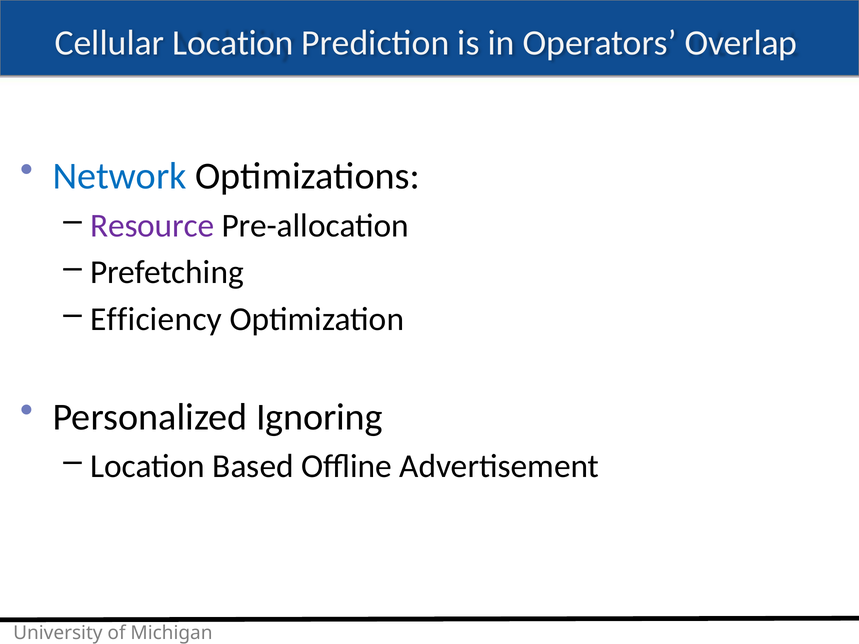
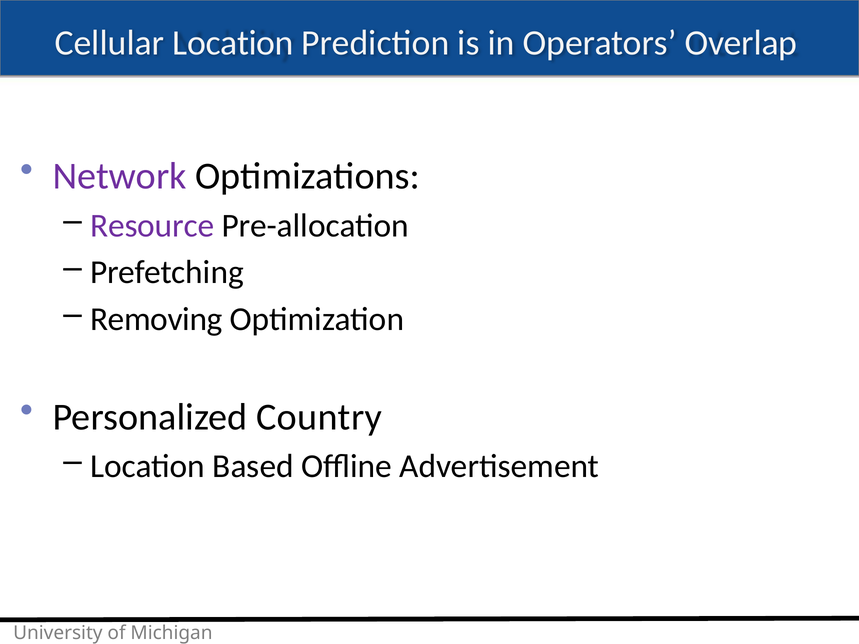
Network colour: blue -> purple
Efficiency: Efficiency -> Removing
Ignoring: Ignoring -> Country
